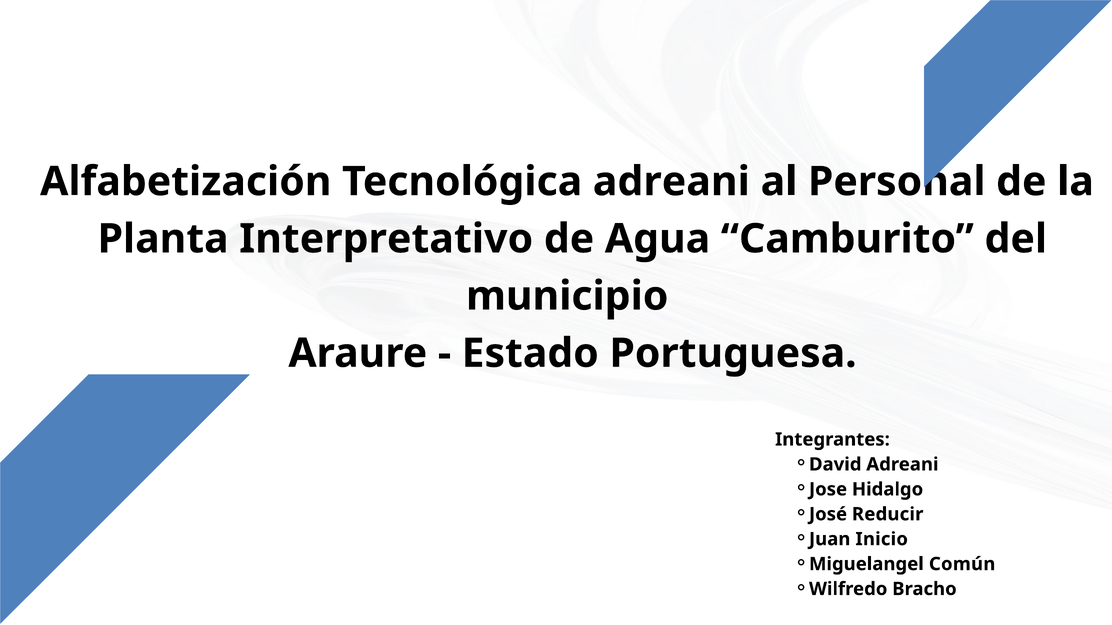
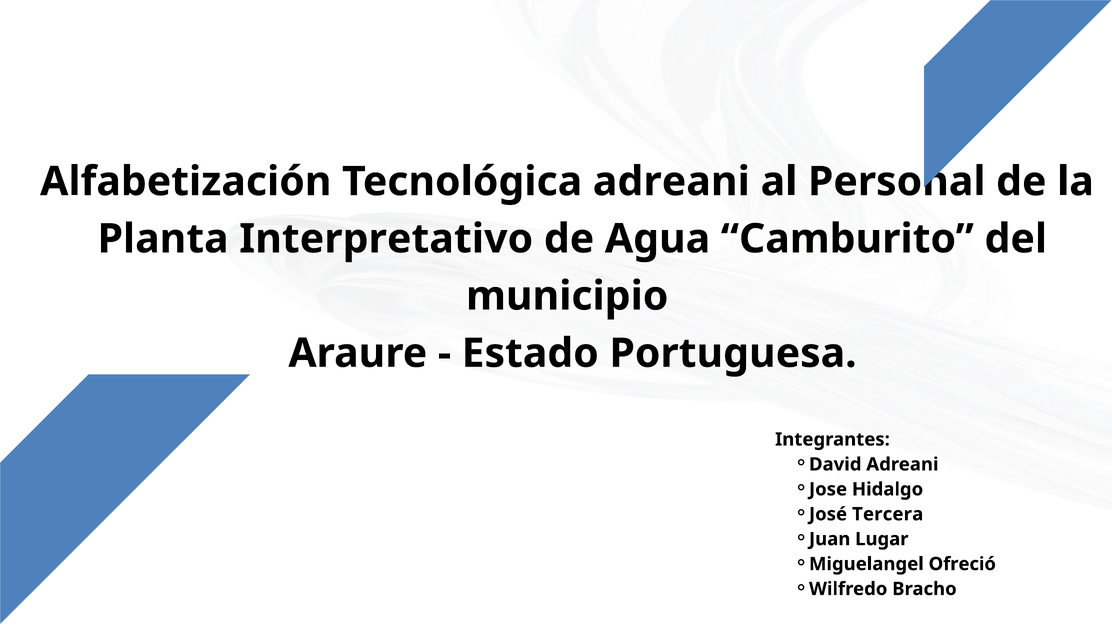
Reducir: Reducir -> Tercera
Inicio: Inicio -> Lugar
Común: Común -> Ofreció
